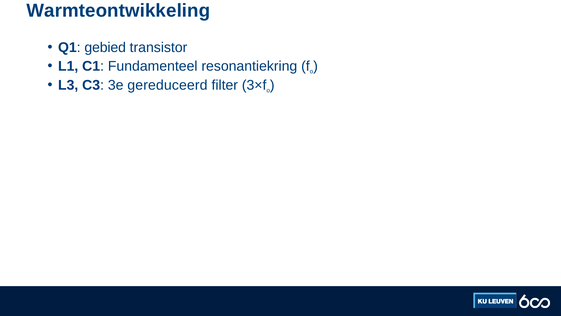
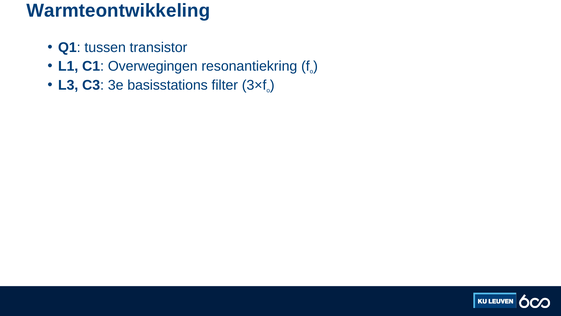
gebied: gebied -> tussen
Fundamenteel: Fundamenteel -> Overwegingen
gereduceerd: gereduceerd -> basisstations
